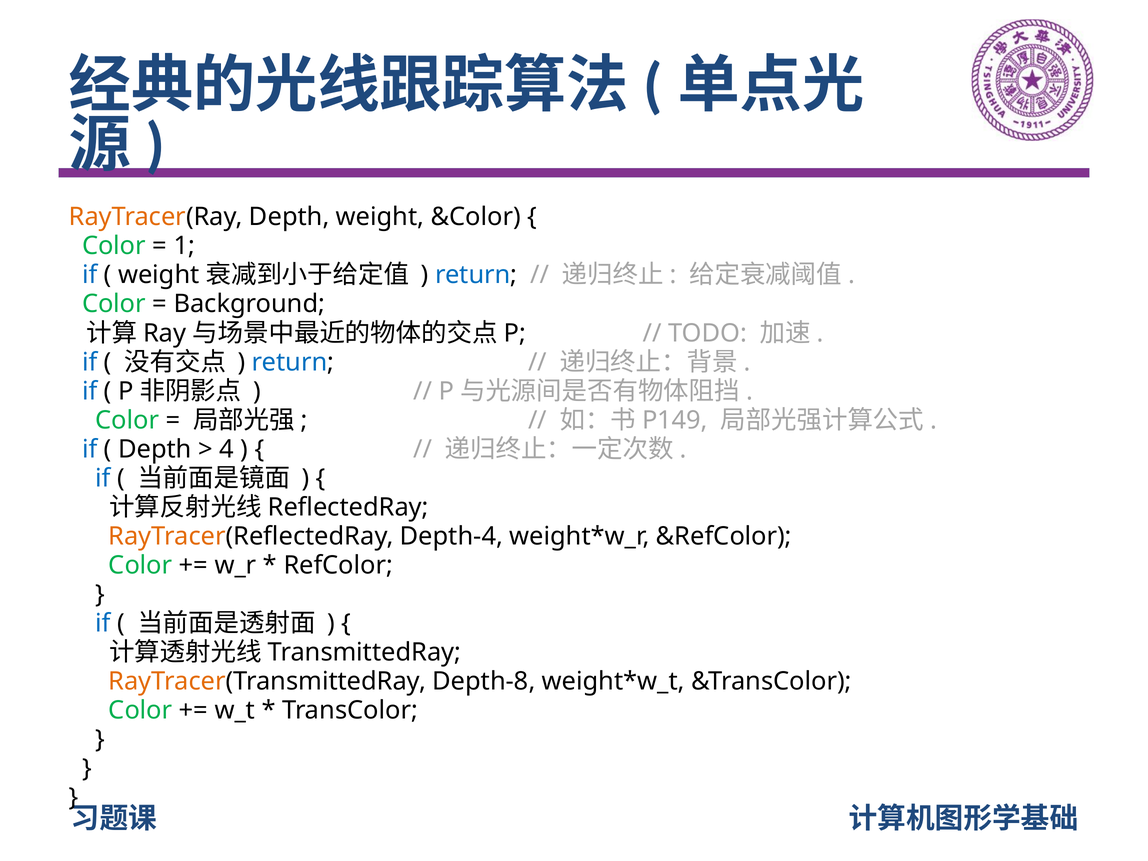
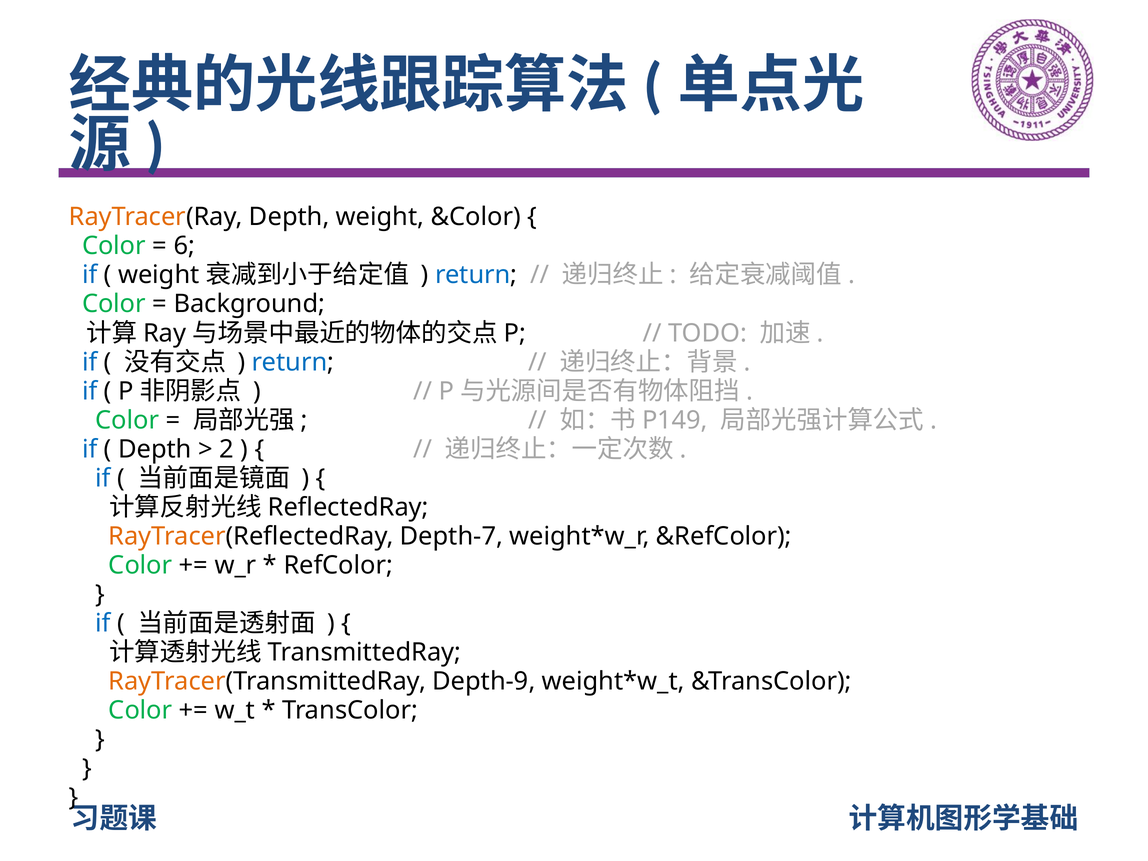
1: 1 -> 6
4: 4 -> 2
Depth-4: Depth-4 -> Depth-7
Depth-8: Depth-8 -> Depth-9
